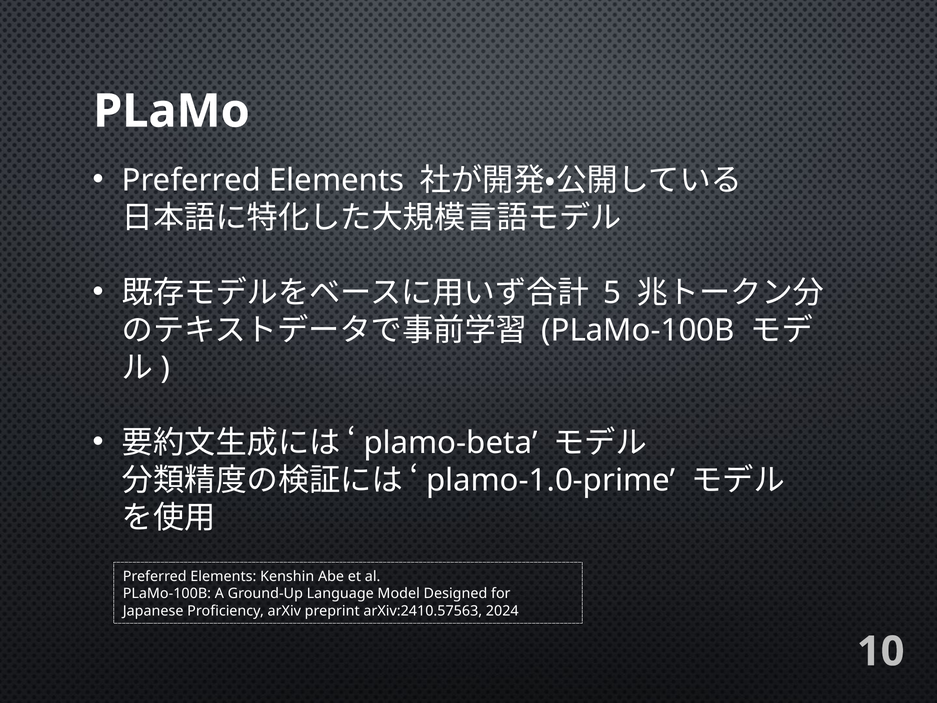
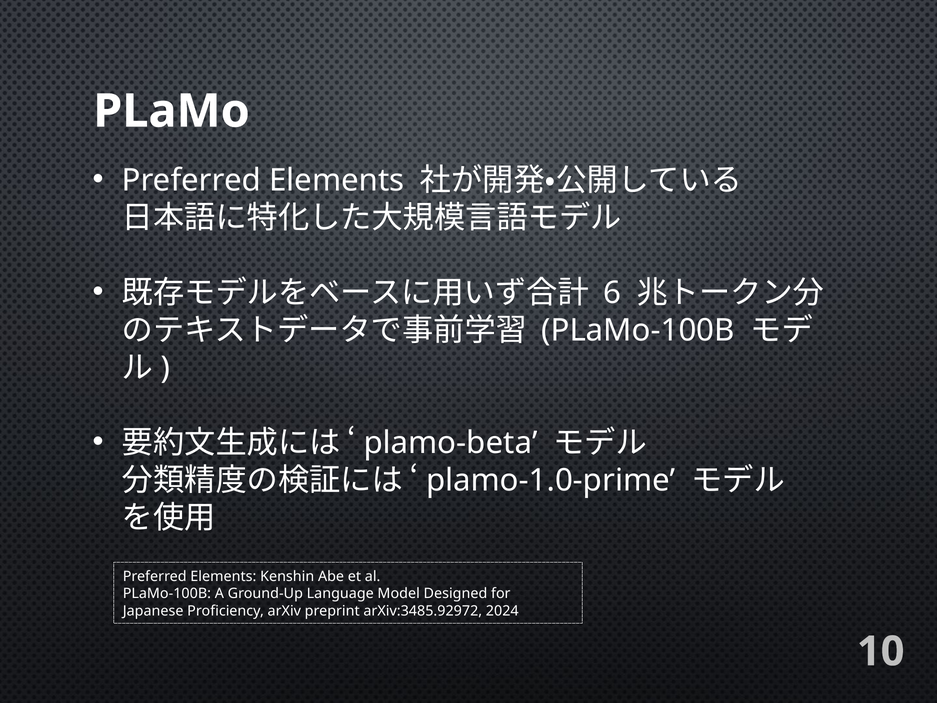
5: 5 -> 6
arXiv:2410.57563: arXiv:2410.57563 -> arXiv:3485.92972
